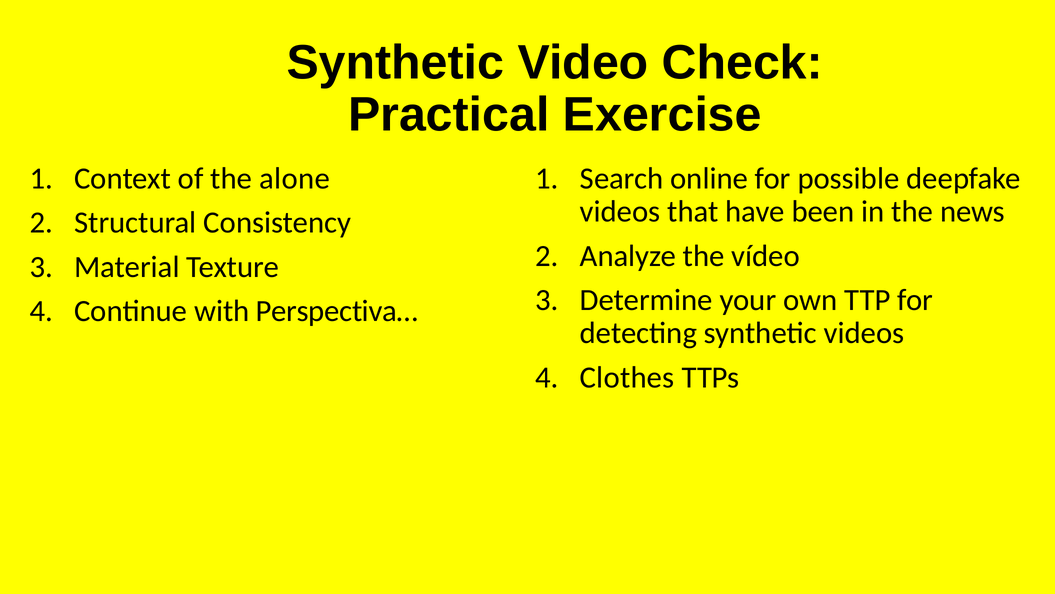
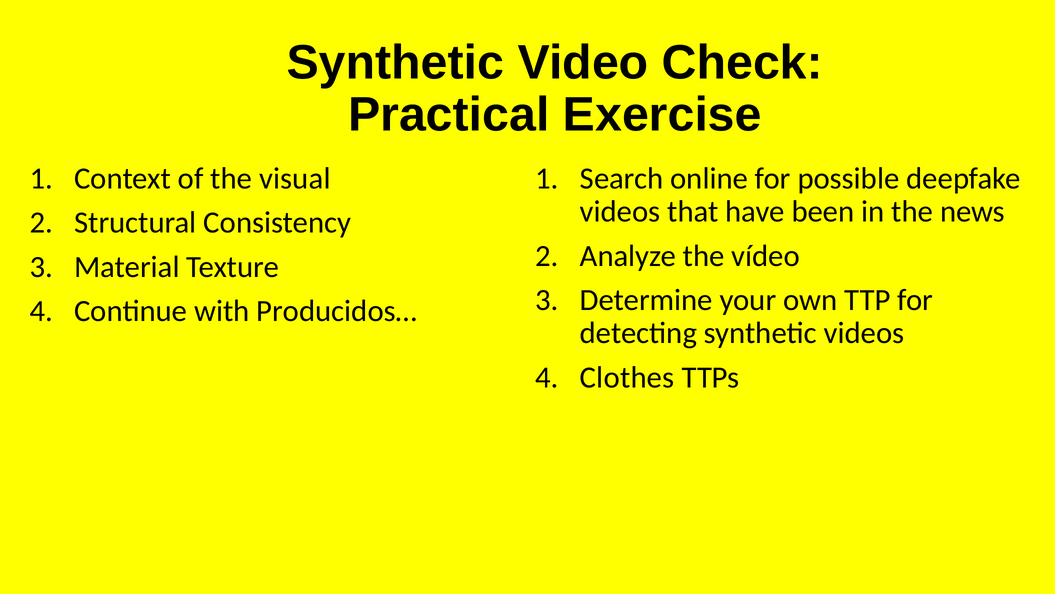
alone: alone -> visual
Perspectiva…: Perspectiva… -> Producidos…
